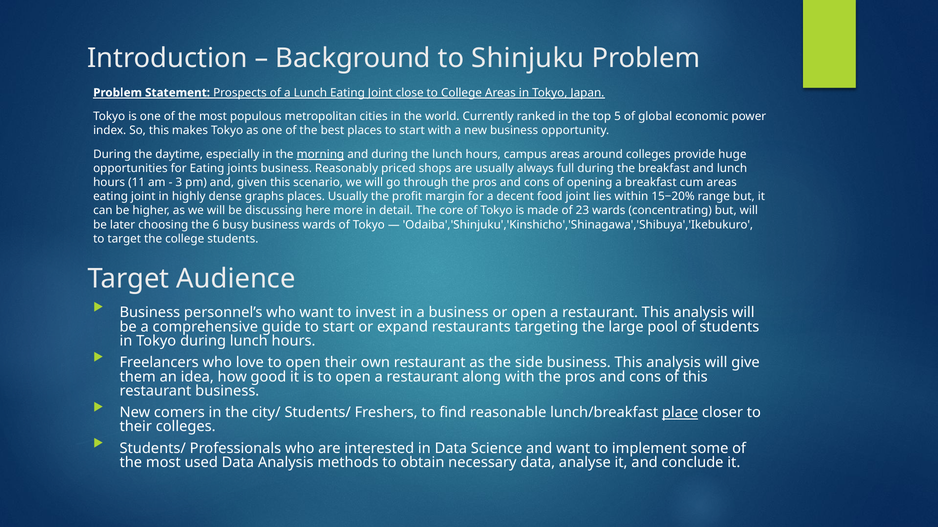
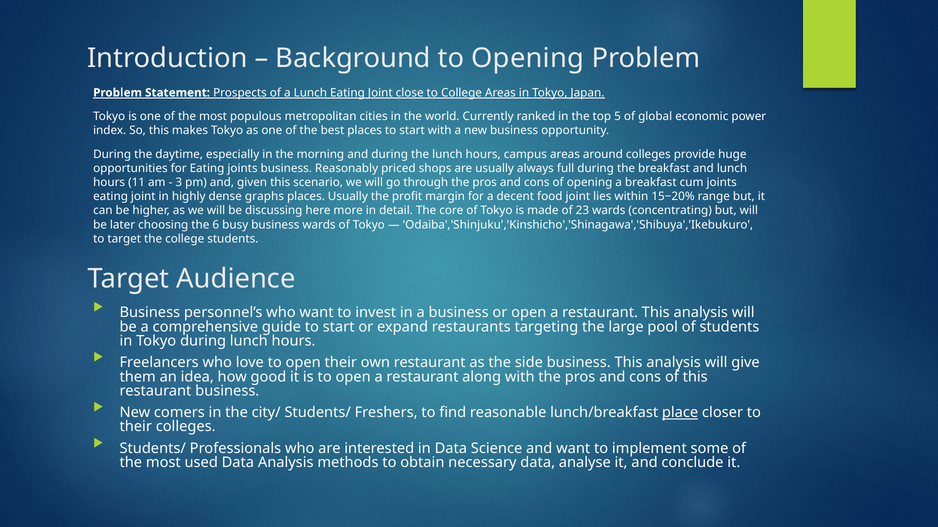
to Shinjuku: Shinjuku -> Opening
morning underline: present -> none
cum areas: areas -> joints
